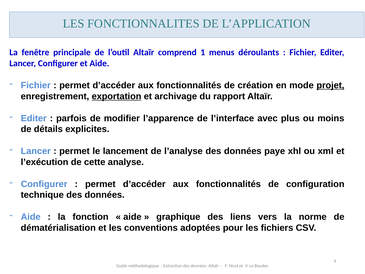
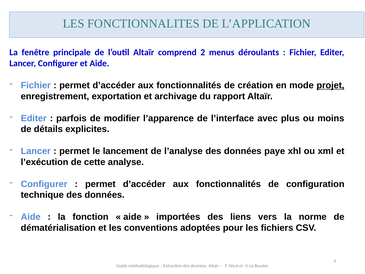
1: 1 -> 2
exportation underline: present -> none
graphique: graphique -> importées
